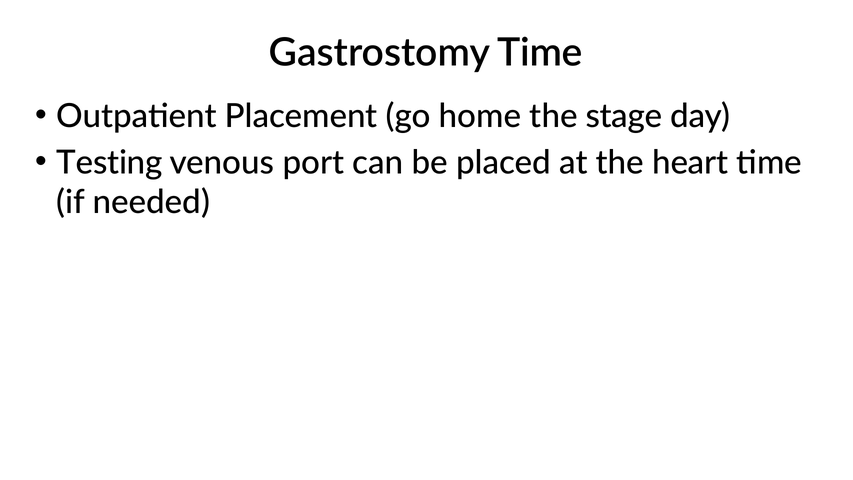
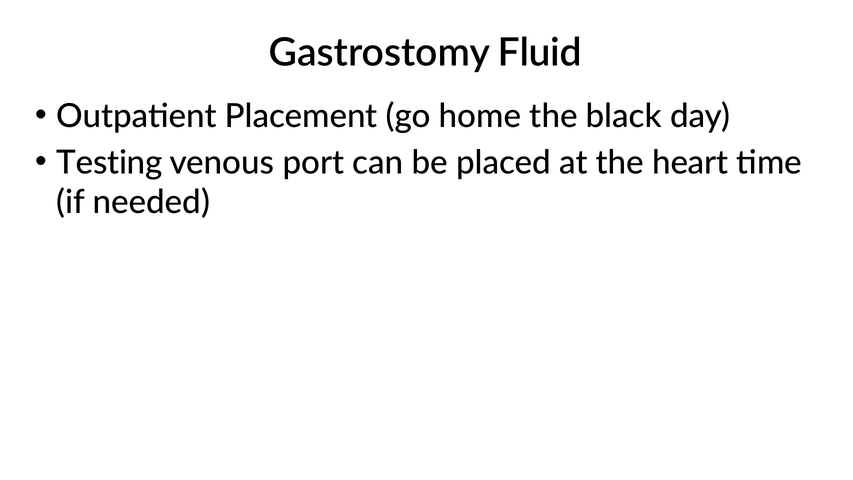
Gastrostomy Time: Time -> Fluid
stage: stage -> black
